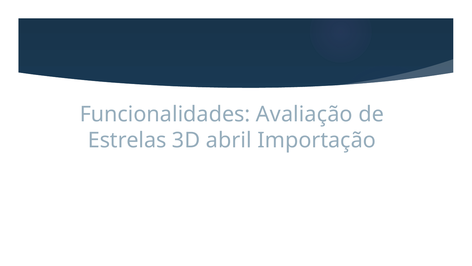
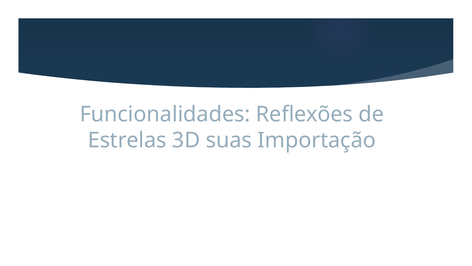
Avaliação: Avaliação -> Reflexões
abril: abril -> suas
